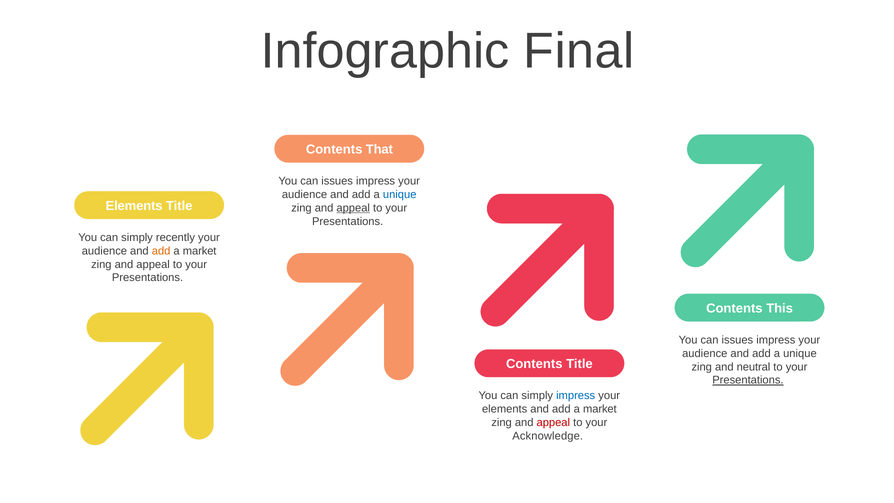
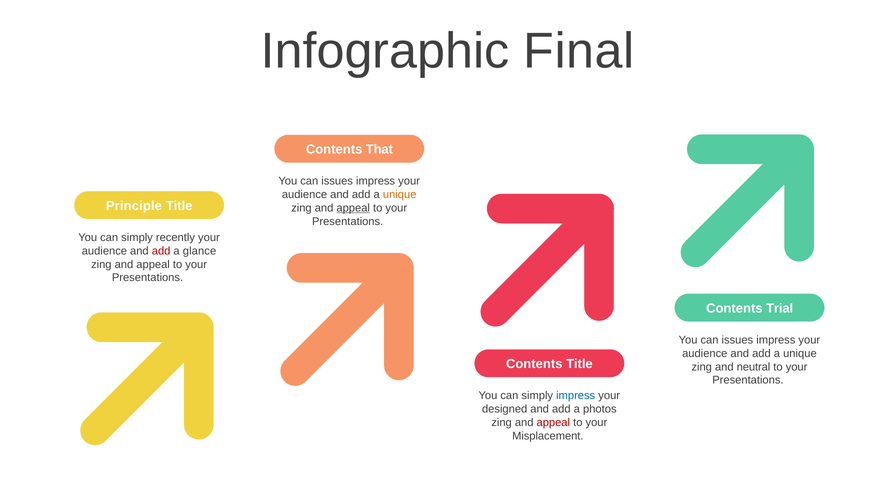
unique at (400, 194) colour: blue -> orange
Elements at (134, 206): Elements -> Principle
add at (161, 251) colour: orange -> red
market at (200, 251): market -> glance
This: This -> Trial
Presentations at (748, 380) underline: present -> none
elements at (505, 409): elements -> designed
market at (600, 409): market -> photos
Acknowledge: Acknowledge -> Misplacement
